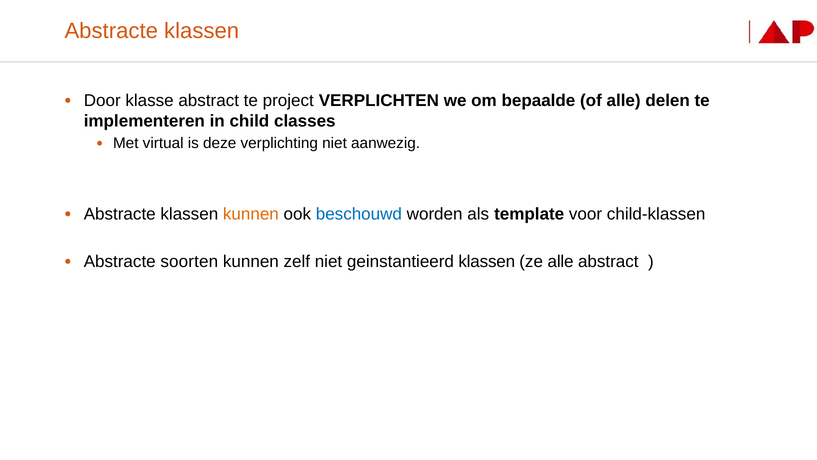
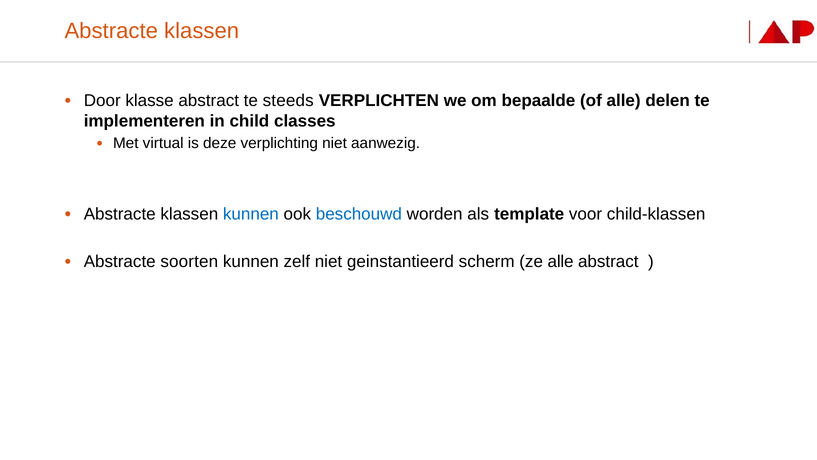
project: project -> steeds
kunnen at (251, 214) colour: orange -> blue
geinstantieerd klassen: klassen -> scherm
